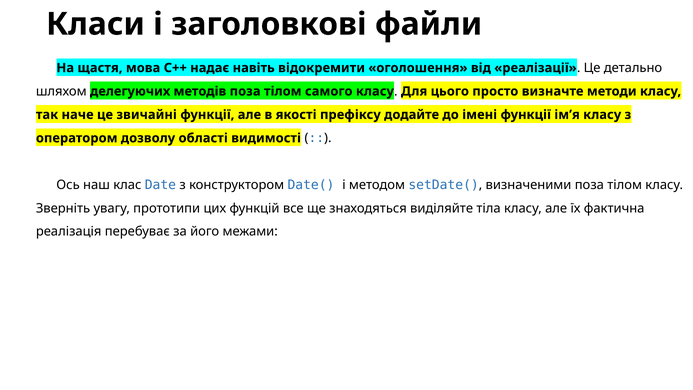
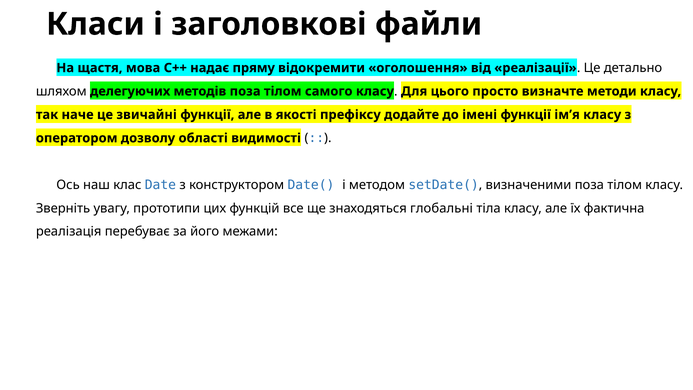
навіть: навіть -> пряму
виділяйте: виділяйте -> глобальні
